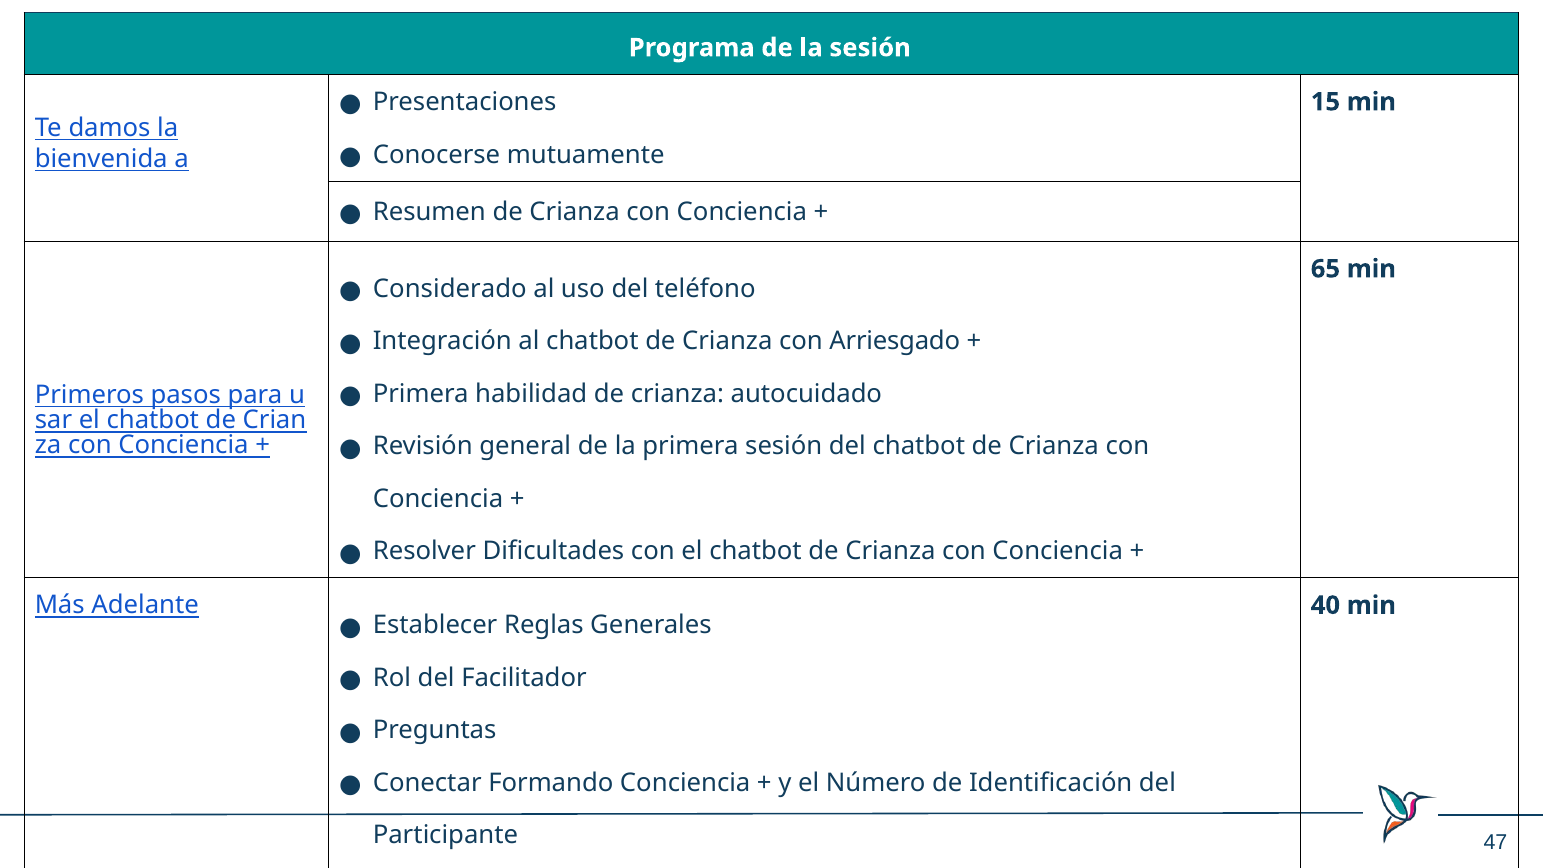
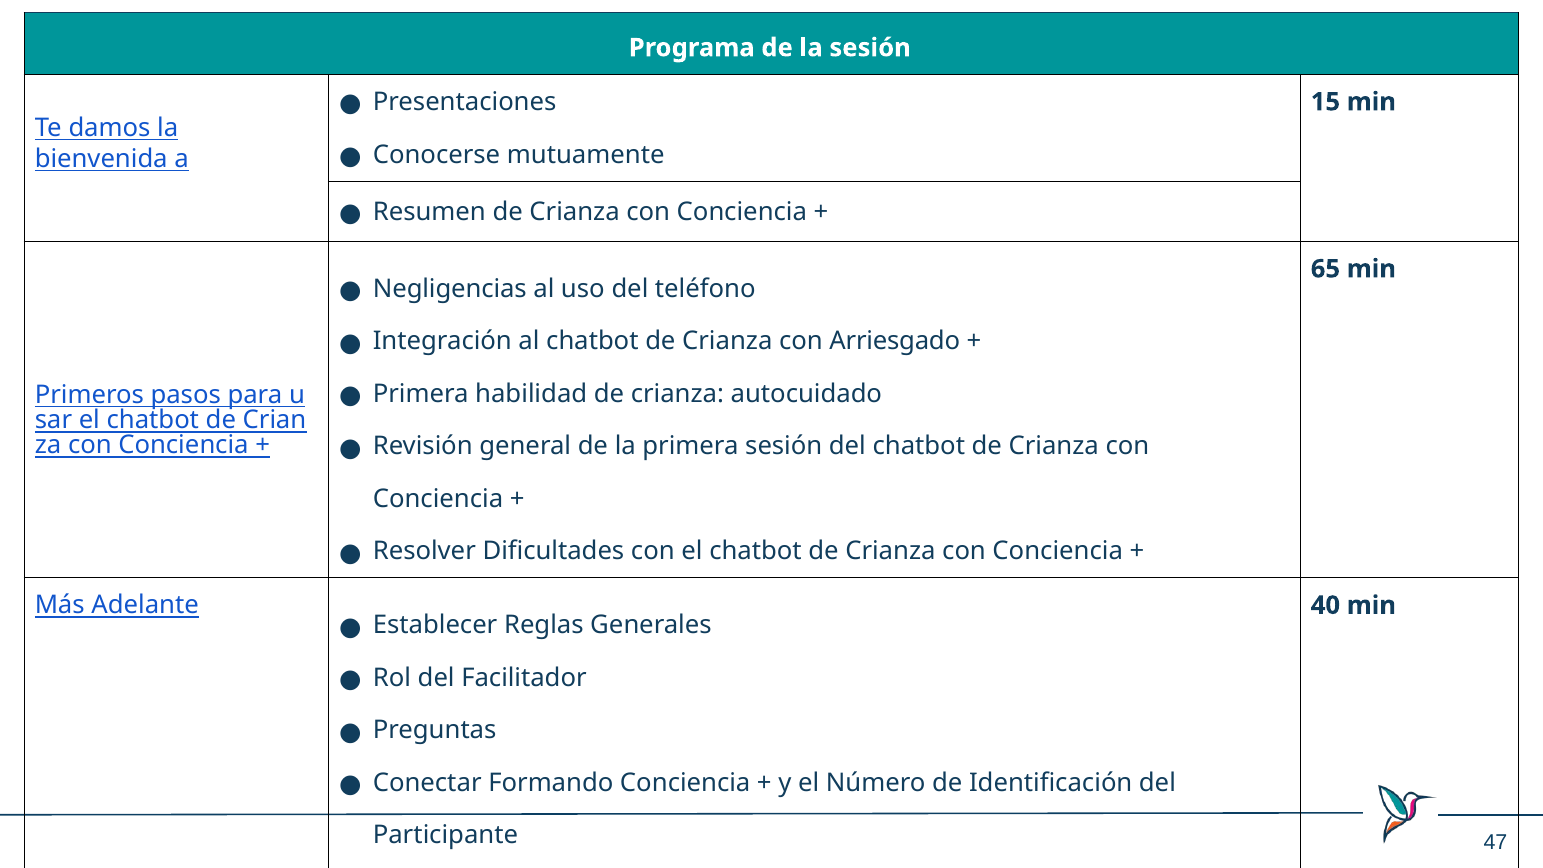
Considerado: Considerado -> Negligencias
